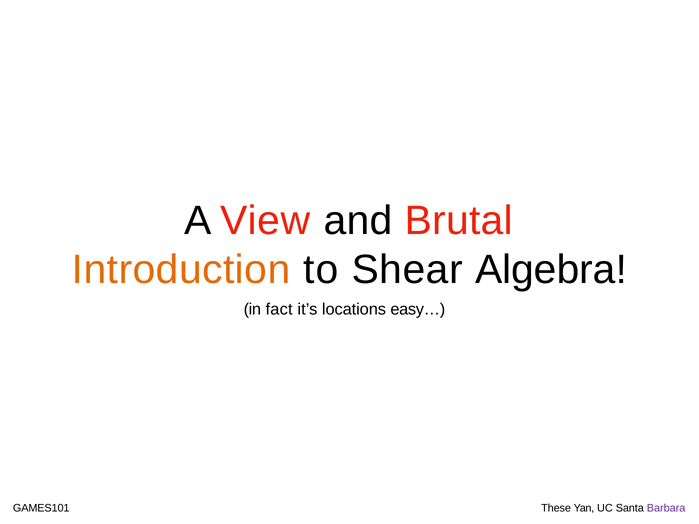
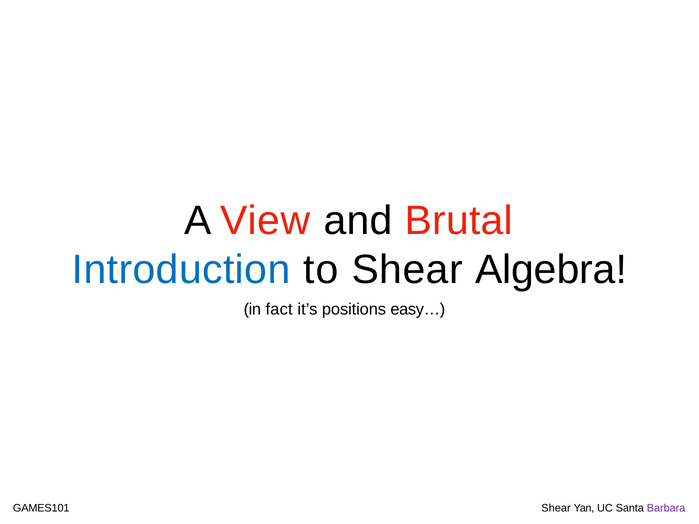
Introduction colour: orange -> blue
locations: locations -> positions
GAMES101 These: These -> Shear
